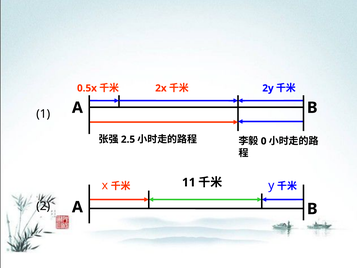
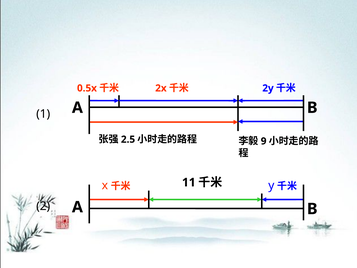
0: 0 -> 9
